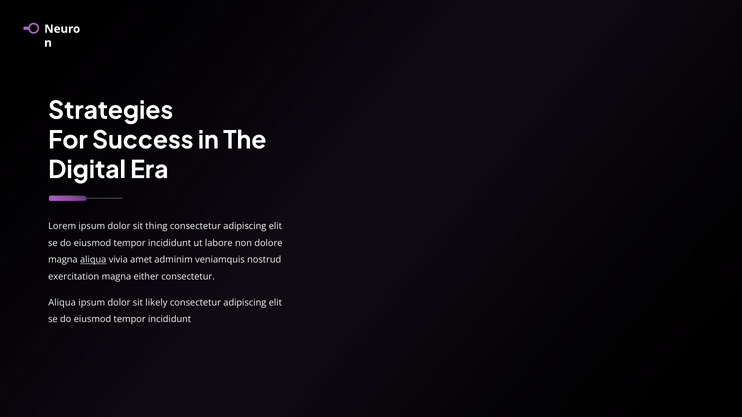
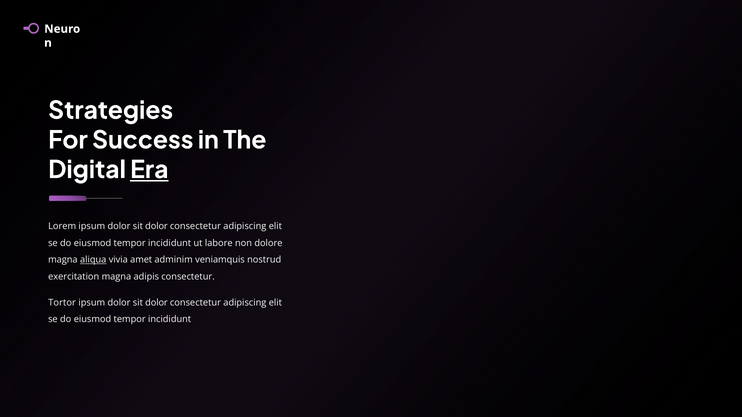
Era underline: none -> present
thing at (156, 227): thing -> dolor
either: either -> adipis
Aliqua at (62, 303): Aliqua -> Tortor
likely at (156, 303): likely -> dolor
